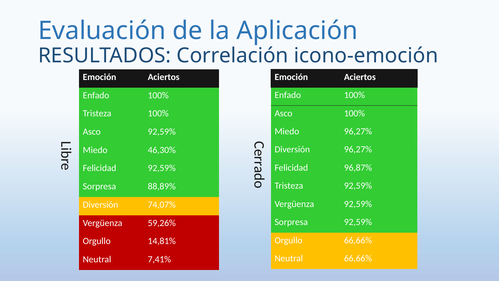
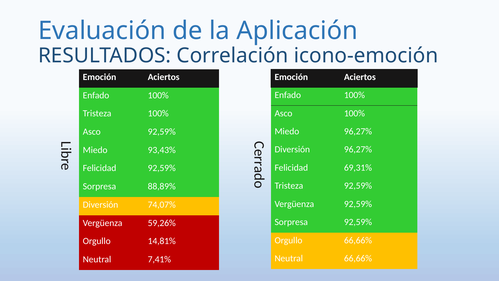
46,30%: 46,30% -> 93,43%
96,87%: 96,87% -> 69,31%
